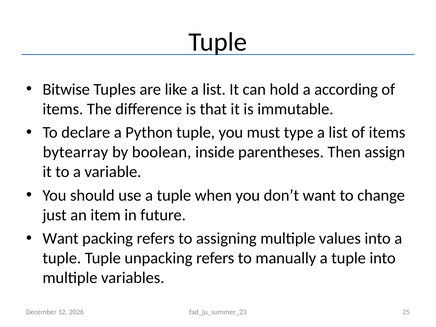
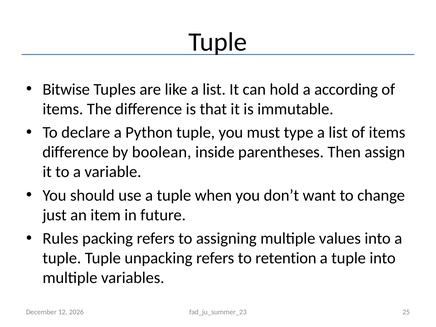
bytearray at (75, 152): bytearray -> difference
Want at (61, 239): Want -> Rules
manually: manually -> retention
